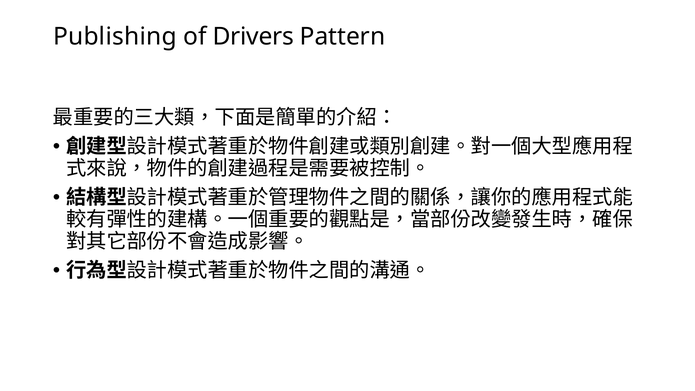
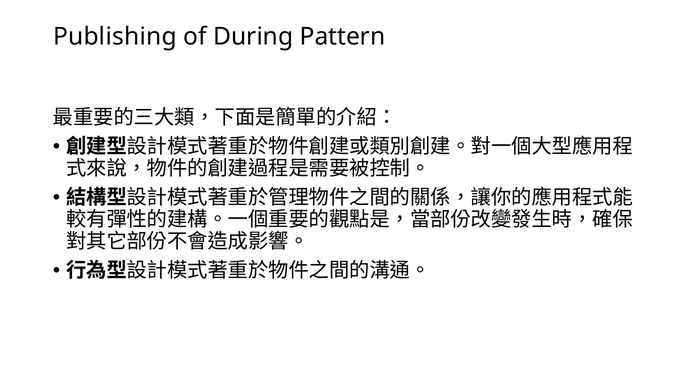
Drivers: Drivers -> During
